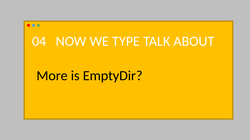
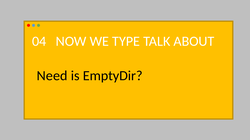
More: More -> Need
